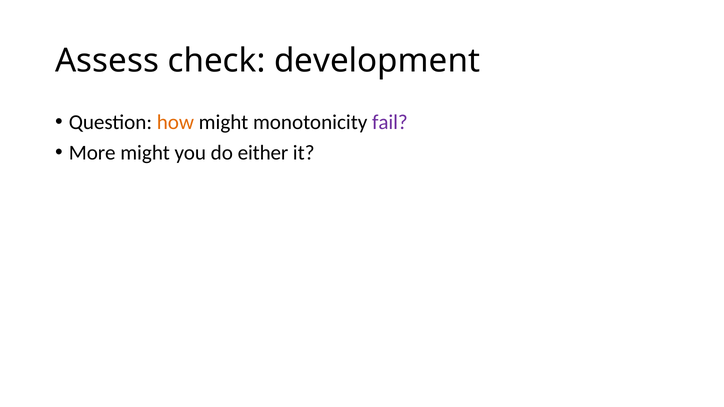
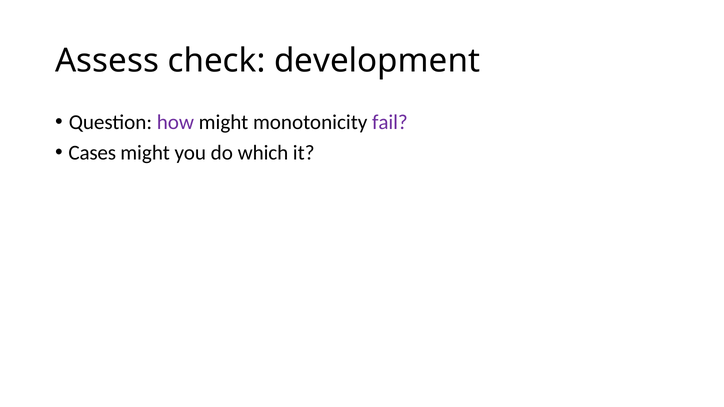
how colour: orange -> purple
More: More -> Cases
either: either -> which
